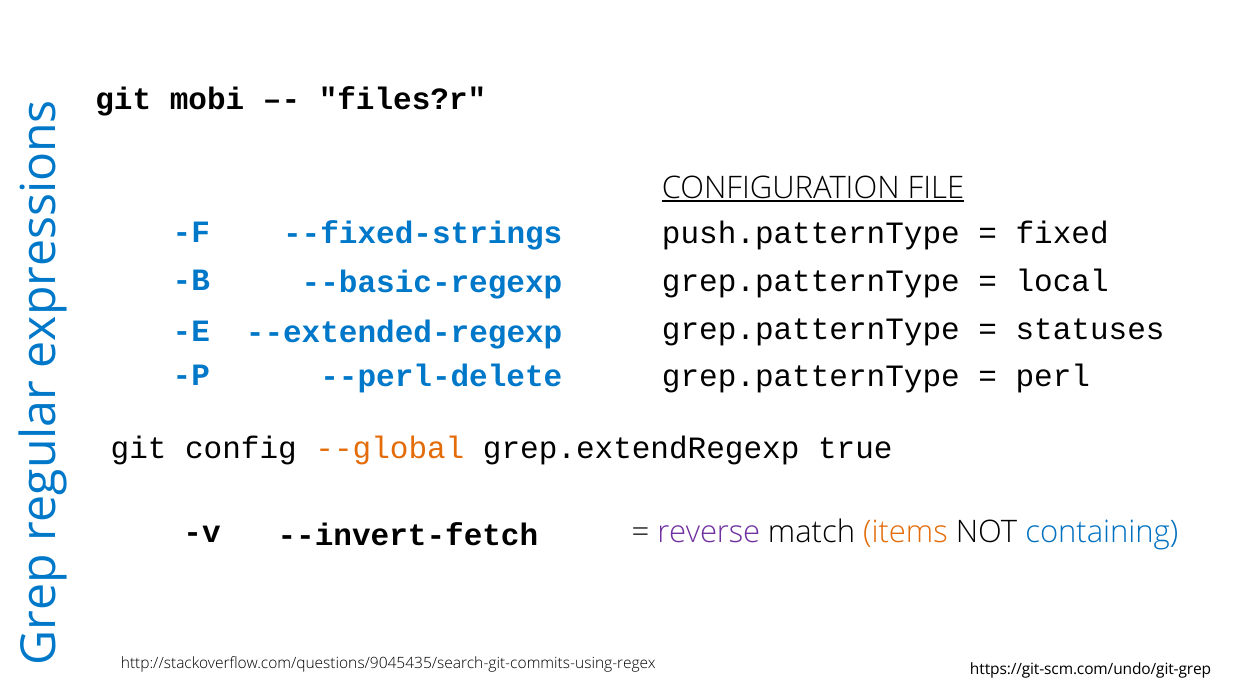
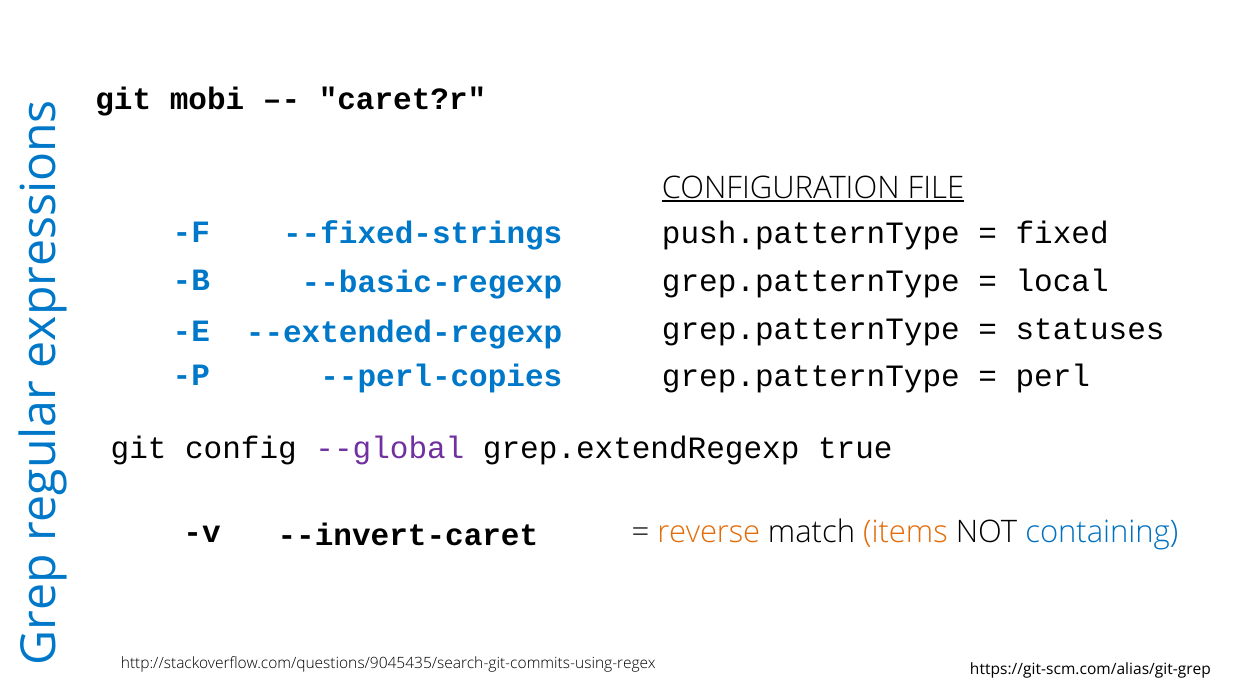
files?r: files?r -> caret?r
--perl-delete: --perl-delete -> --perl-copies
--global colour: orange -> purple
reverse colour: purple -> orange
--invert-fetch: --invert-fetch -> --invert-caret
https://git-scm.com/undo/git-grep: https://git-scm.com/undo/git-grep -> https://git-scm.com/alias/git-grep
